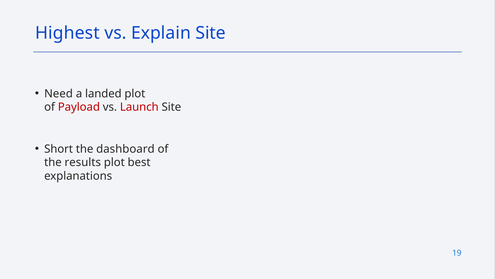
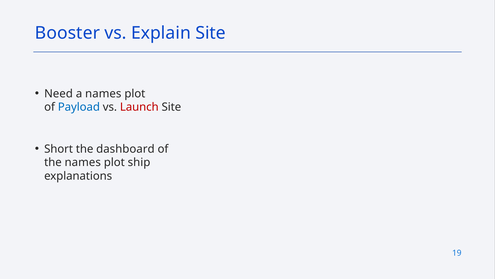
Highest: Highest -> Booster
a landed: landed -> names
Payload colour: red -> blue
the results: results -> names
best: best -> ship
